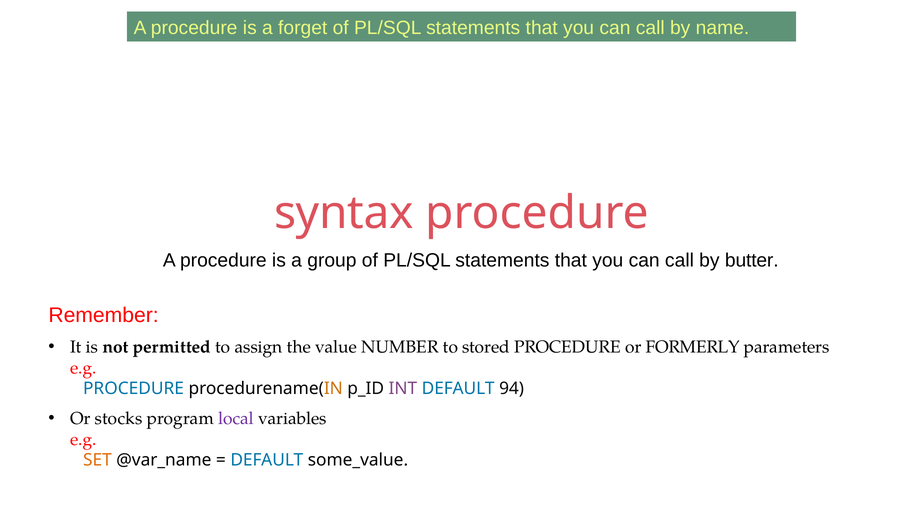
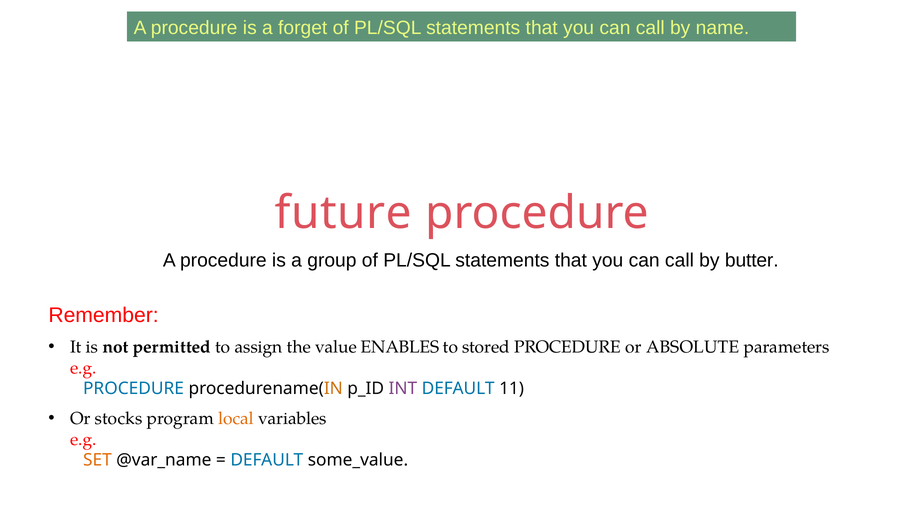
syntax: syntax -> future
NUMBER: NUMBER -> ENABLES
FORMERLY: FORMERLY -> ABSOLUTE
94: 94 -> 11
local colour: purple -> orange
